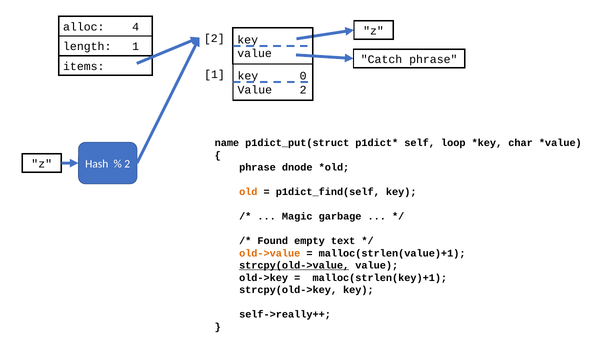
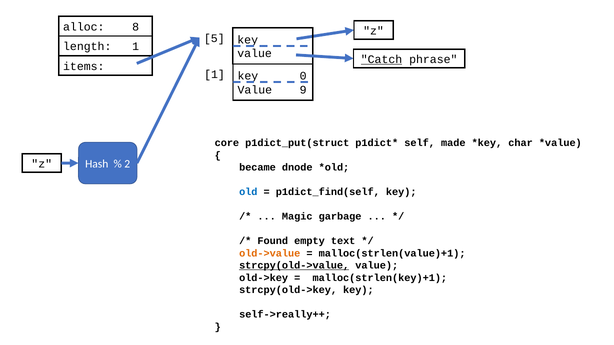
4: 4 -> 8
2 at (214, 38): 2 -> 5
Catch underline: none -> present
2 at (303, 90): 2 -> 9
name: name -> core
loop: loop -> made
phrase at (257, 168): phrase -> became
old colour: orange -> blue
